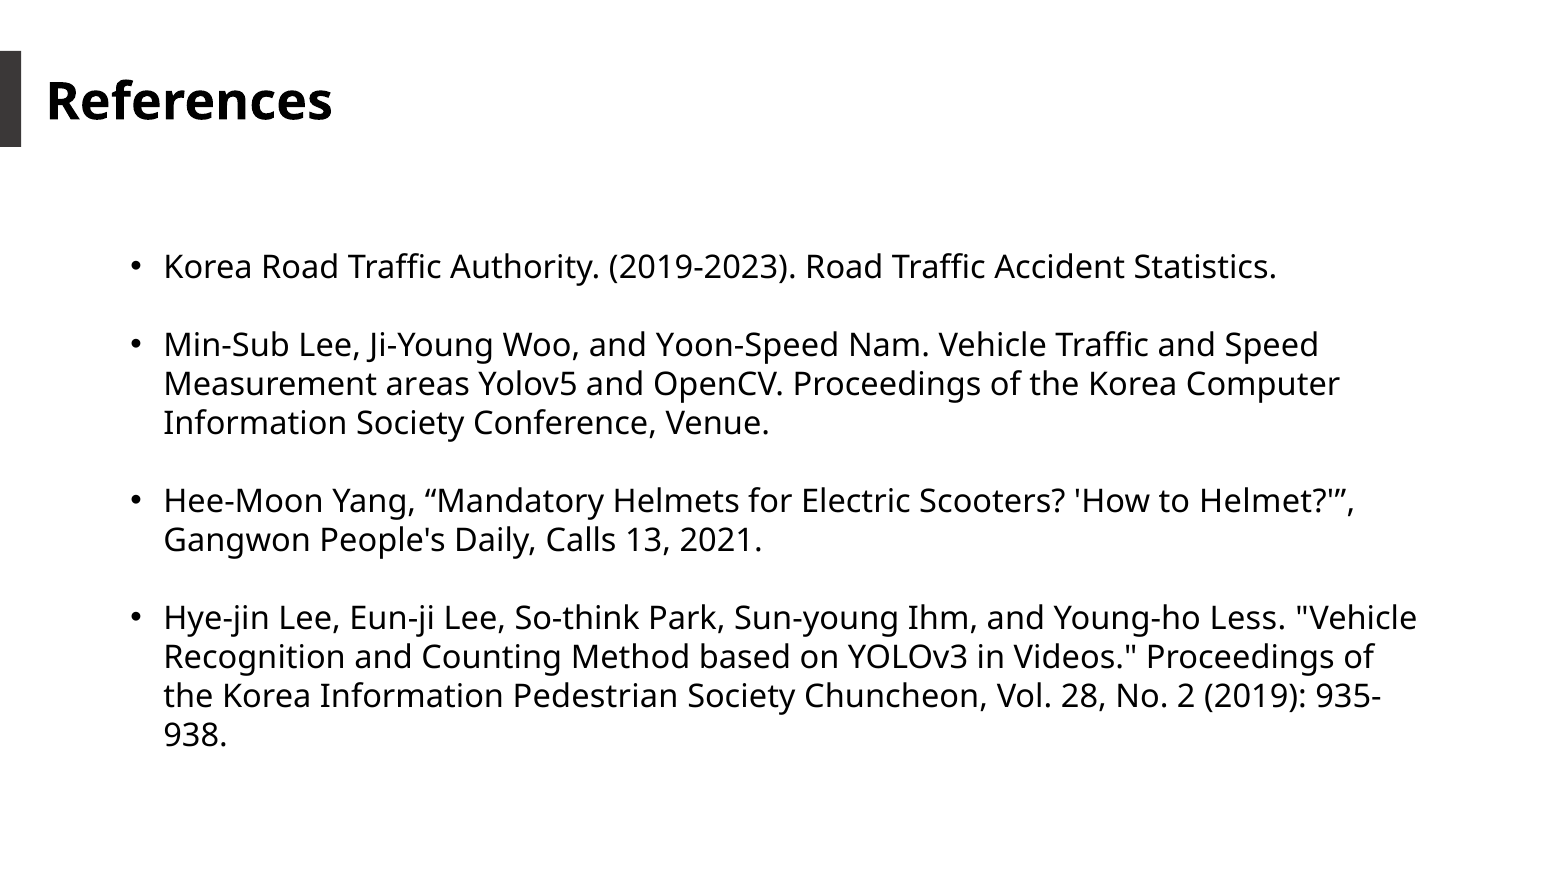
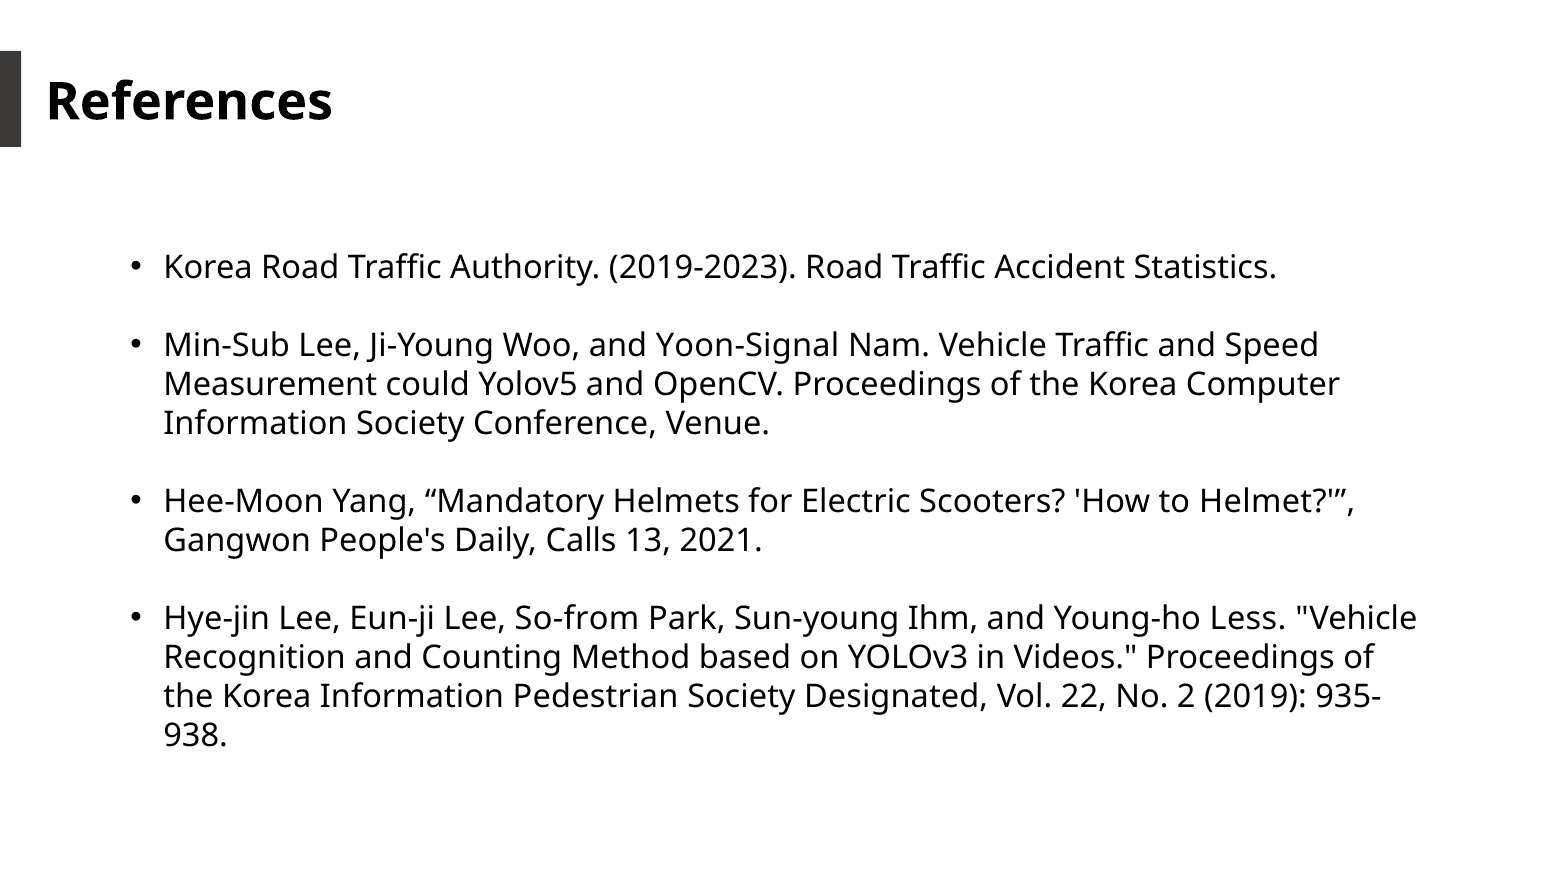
Yoon-Speed: Yoon-Speed -> Yoon-Signal
areas: areas -> could
So-think: So-think -> So-from
Chuncheon: Chuncheon -> Designated
28: 28 -> 22
